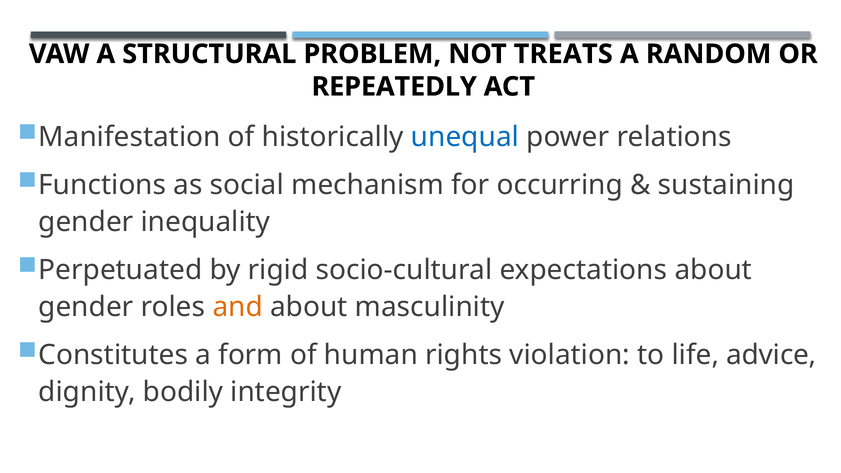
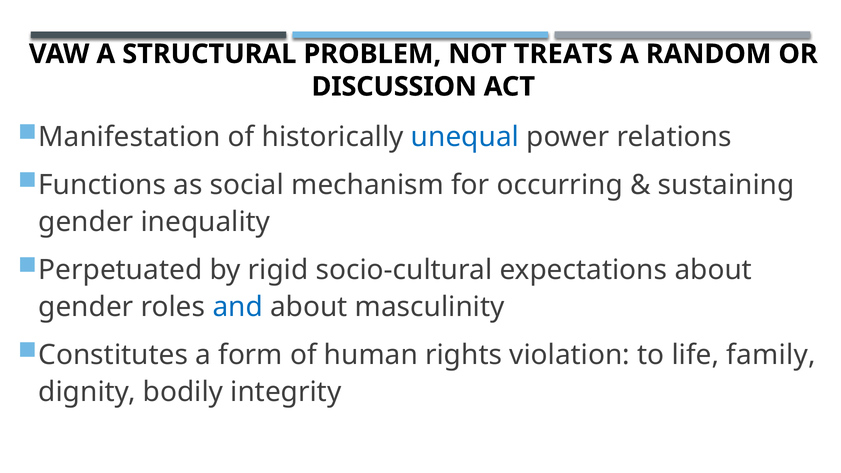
REPEATEDLY: REPEATEDLY -> DISCUSSION
and colour: orange -> blue
advice: advice -> family
